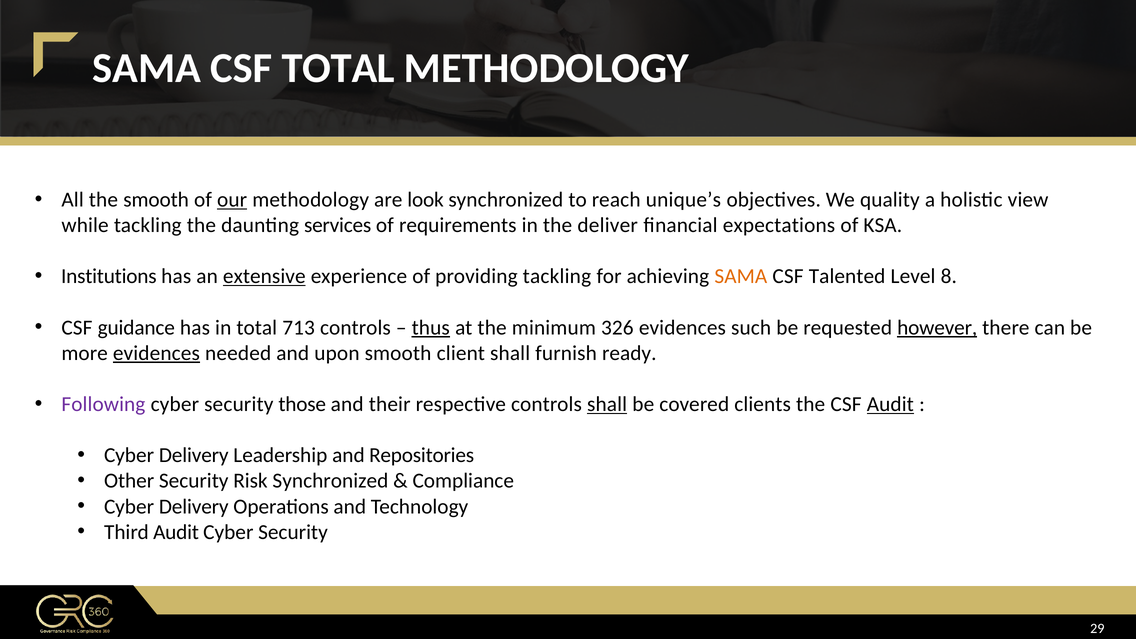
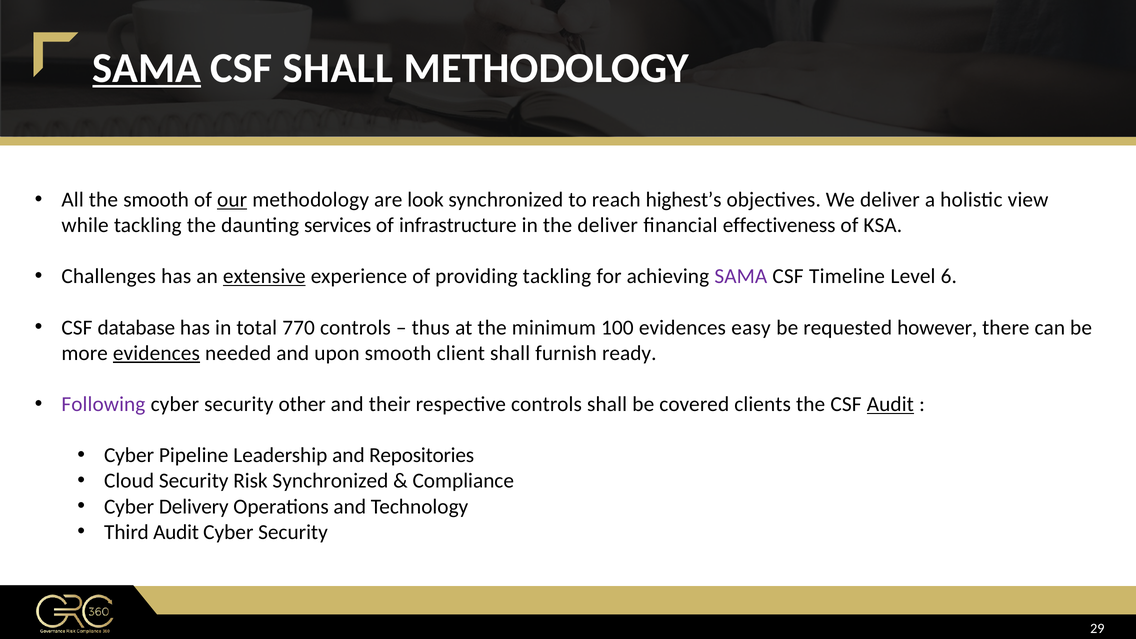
SAMA at (147, 68) underline: none -> present
CSF TOTAL: TOTAL -> SHALL
unique’s: unique’s -> highest’s
We quality: quality -> deliver
requirements: requirements -> infrastructure
expectations: expectations -> effectiveness
Institutions: Institutions -> Challenges
SAMA at (741, 276) colour: orange -> purple
Talented: Talented -> Timeline
8: 8 -> 6
guidance: guidance -> database
713: 713 -> 770
thus underline: present -> none
326: 326 -> 100
such: such -> easy
however underline: present -> none
those: those -> other
shall at (607, 404) underline: present -> none
Delivery at (194, 455): Delivery -> Pipeline
Other: Other -> Cloud
